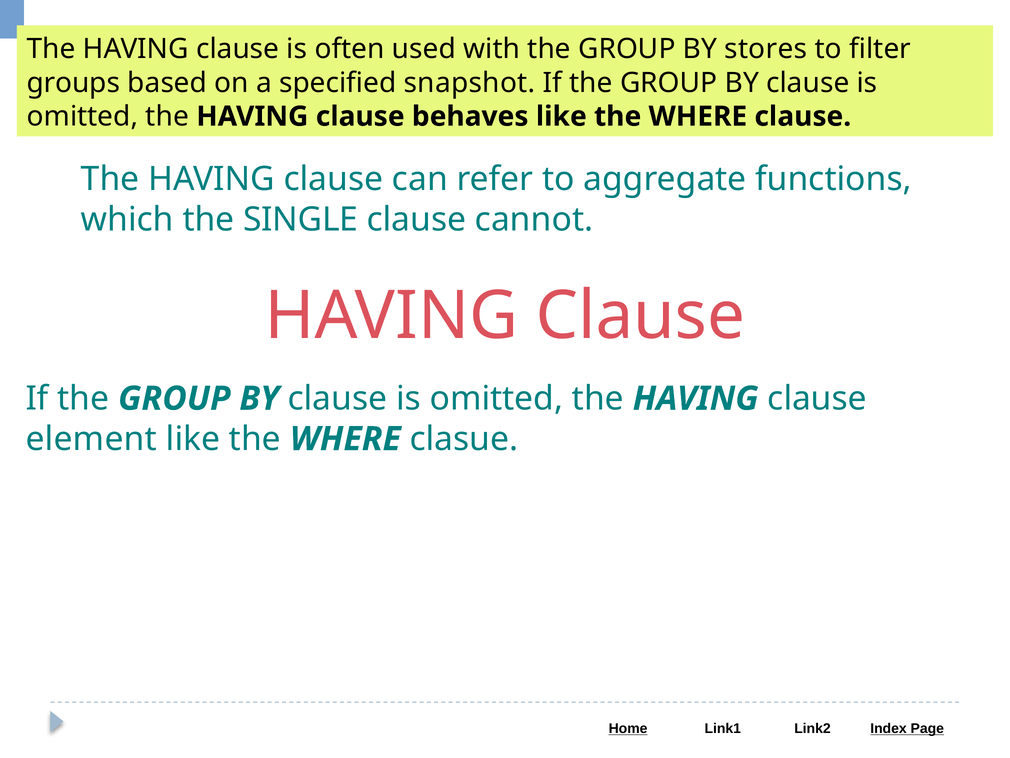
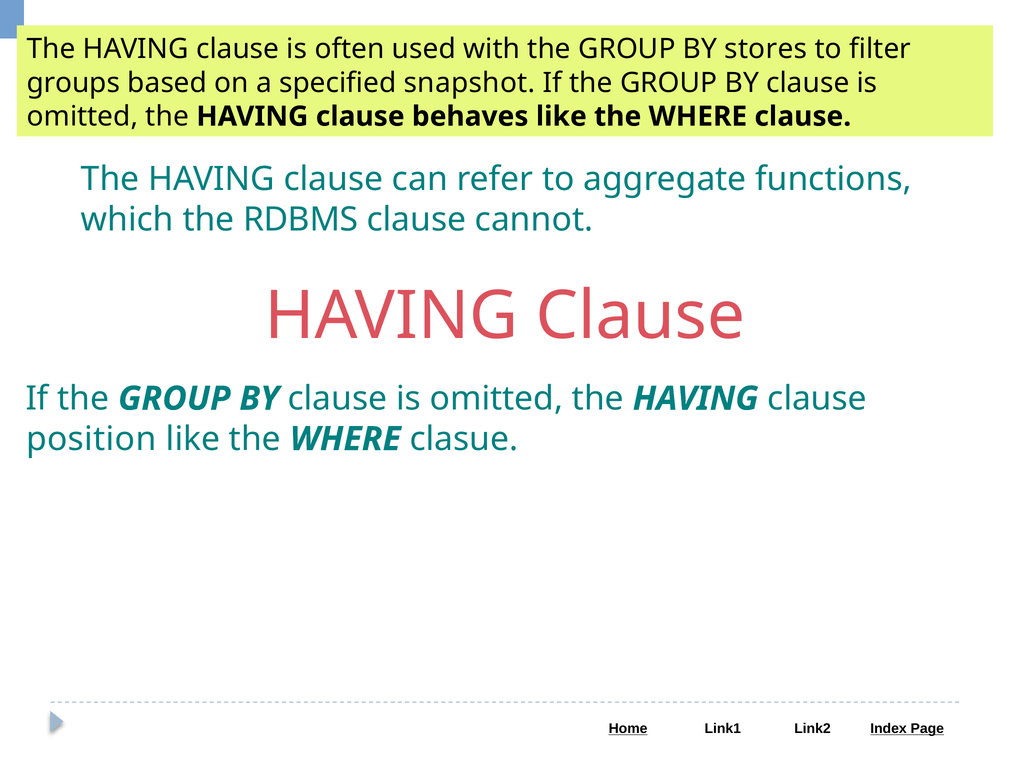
SINGLE: SINGLE -> RDBMS
element: element -> position
